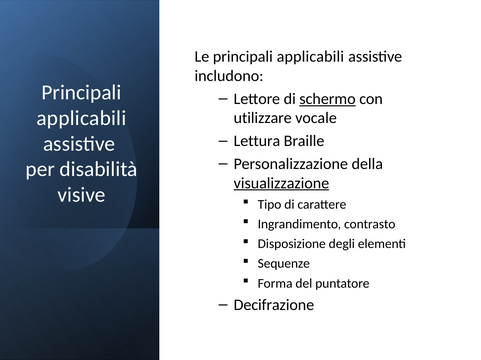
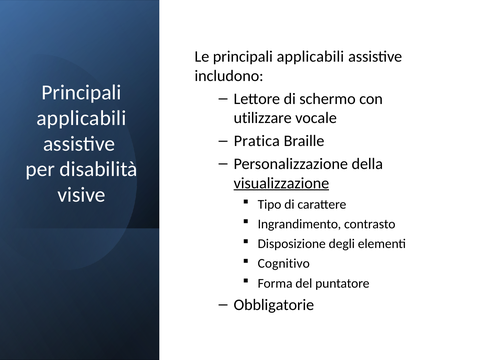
schermo underline: present -> none
Lettura: Lettura -> Pratica
Sequenze: Sequenze -> Cognitivo
Decifrazione: Decifrazione -> Obbligatorie
